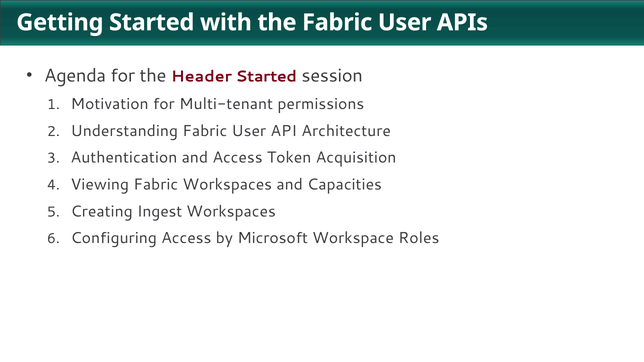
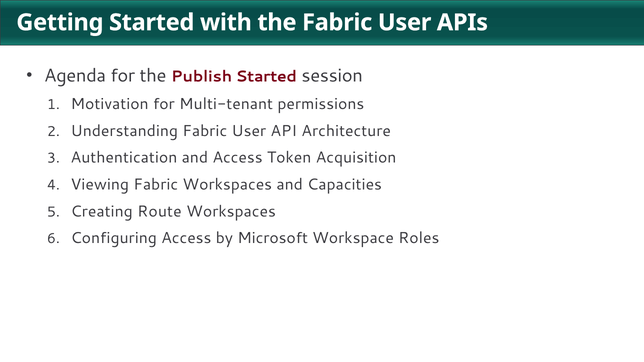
Header: Header -> Publish
Ingest: Ingest -> Route
